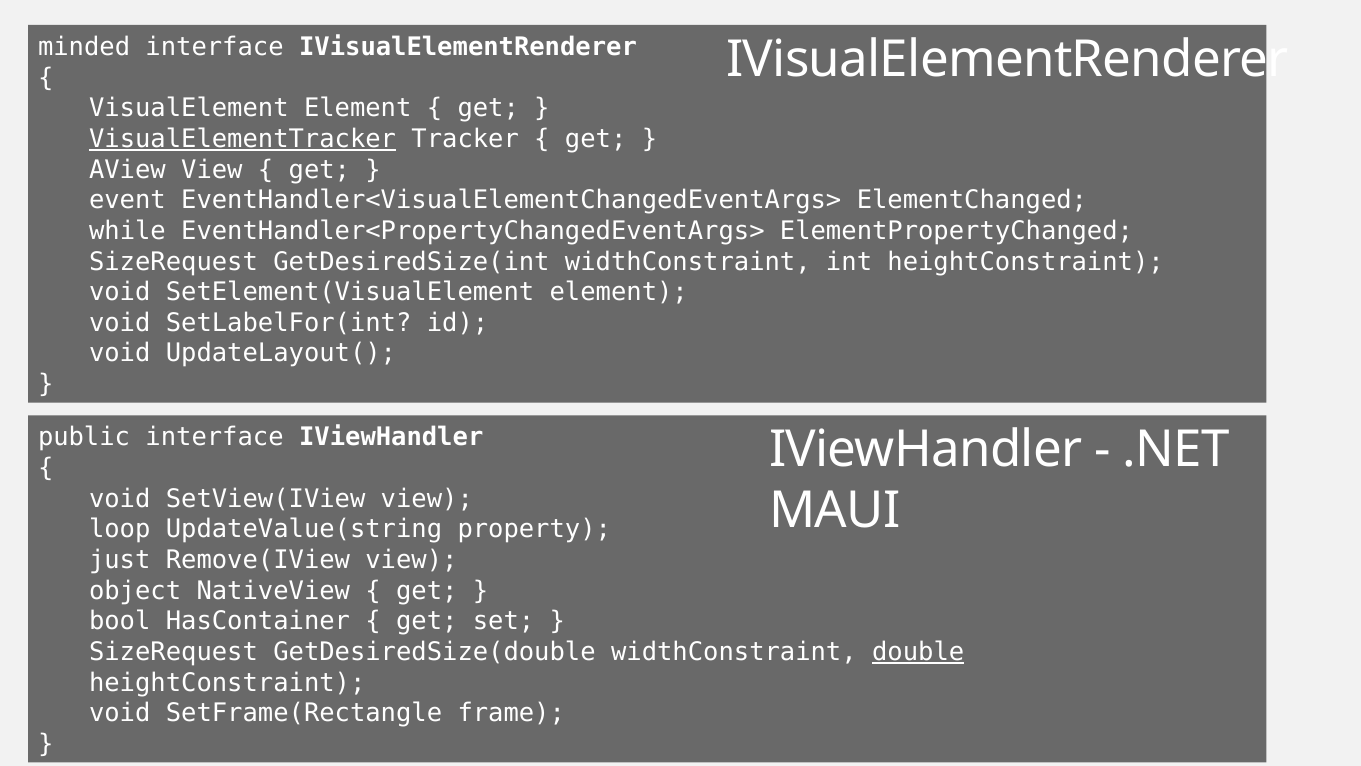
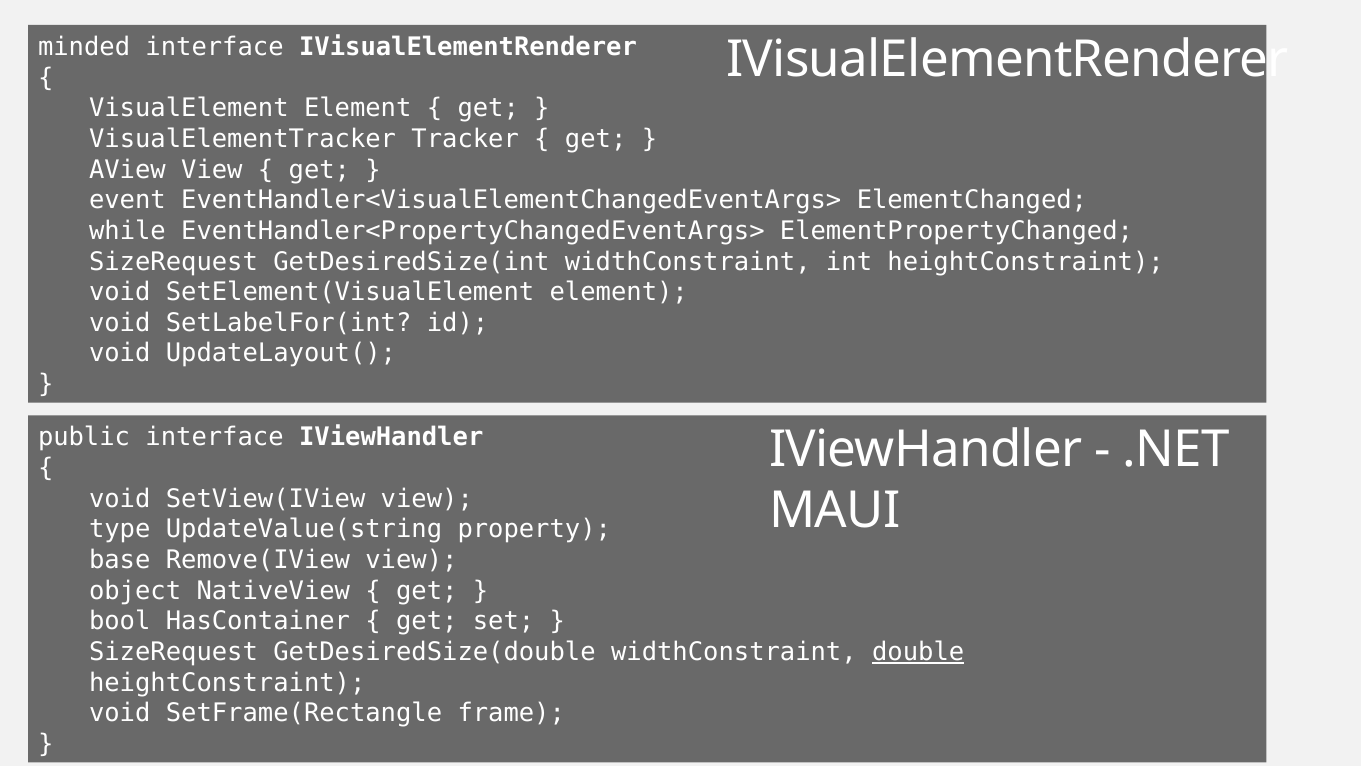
VisualElementTracker underline: present -> none
loop: loop -> type
just: just -> base
